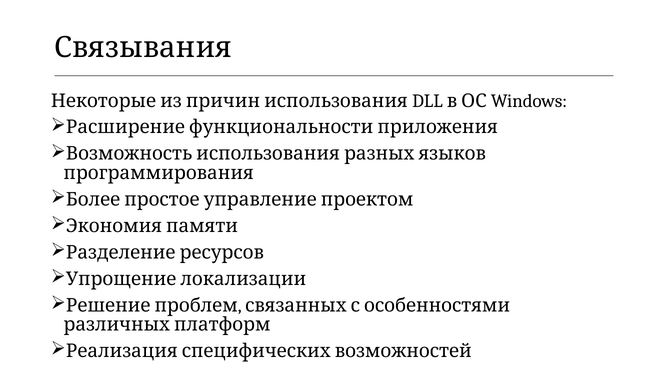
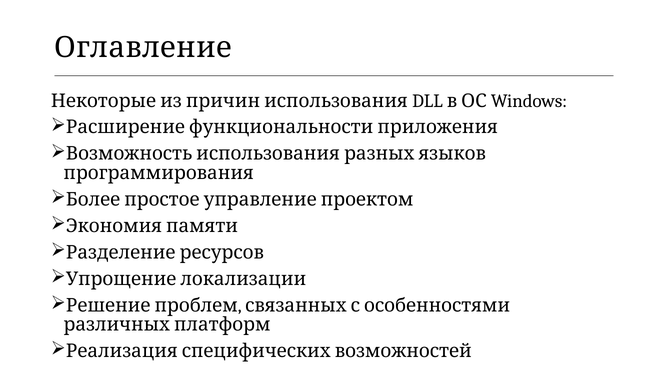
Связывания: Связывания -> Оглавление
